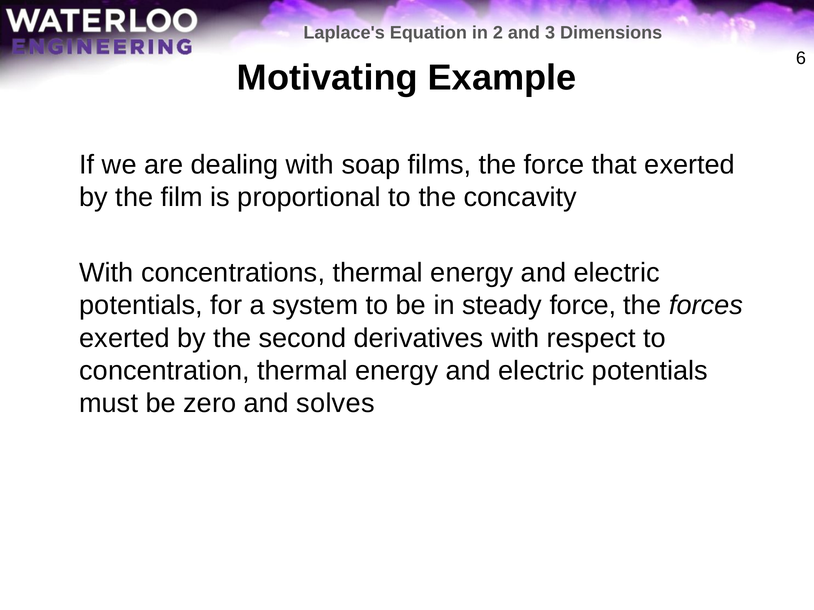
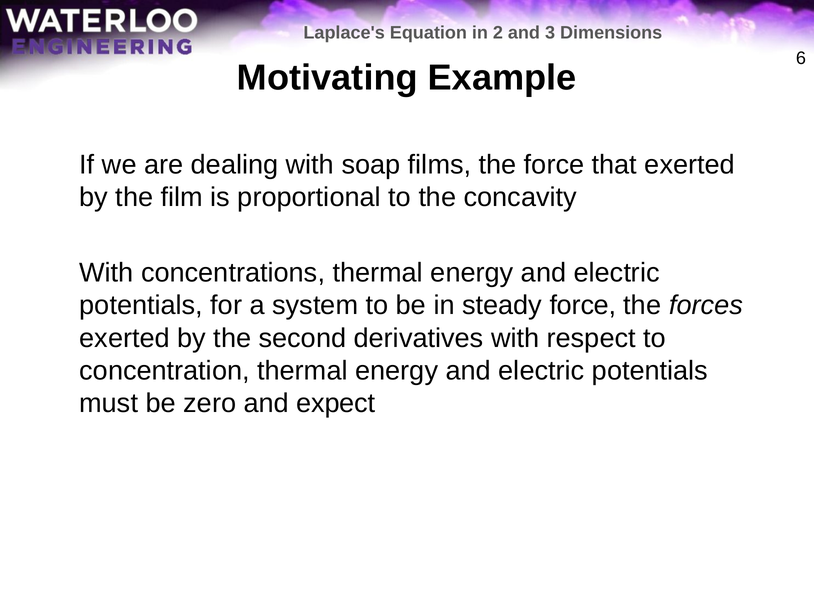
solves: solves -> expect
